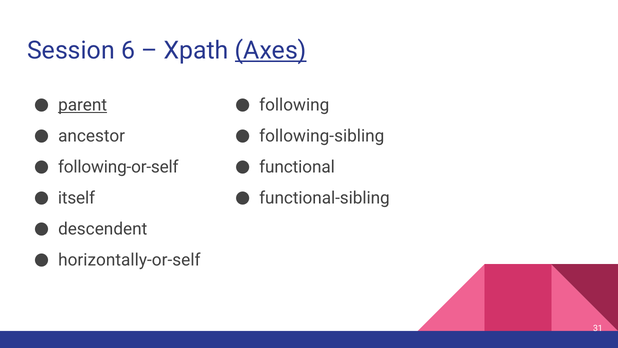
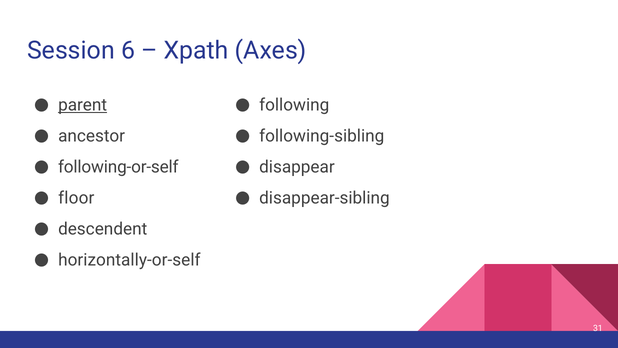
Axes underline: present -> none
functional: functional -> disappear
itself: itself -> floor
functional-sibling: functional-sibling -> disappear-sibling
